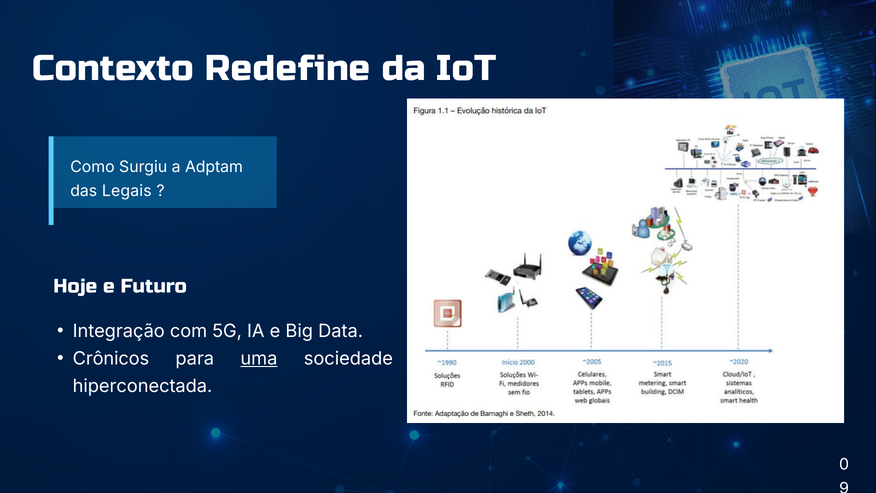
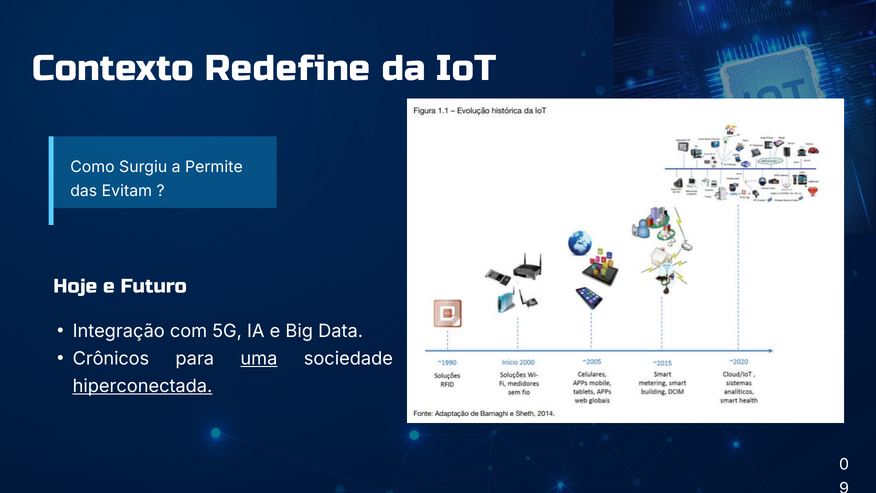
Adptam: Adptam -> Permite
Legais: Legais -> Evitam
hiperconectada underline: none -> present
